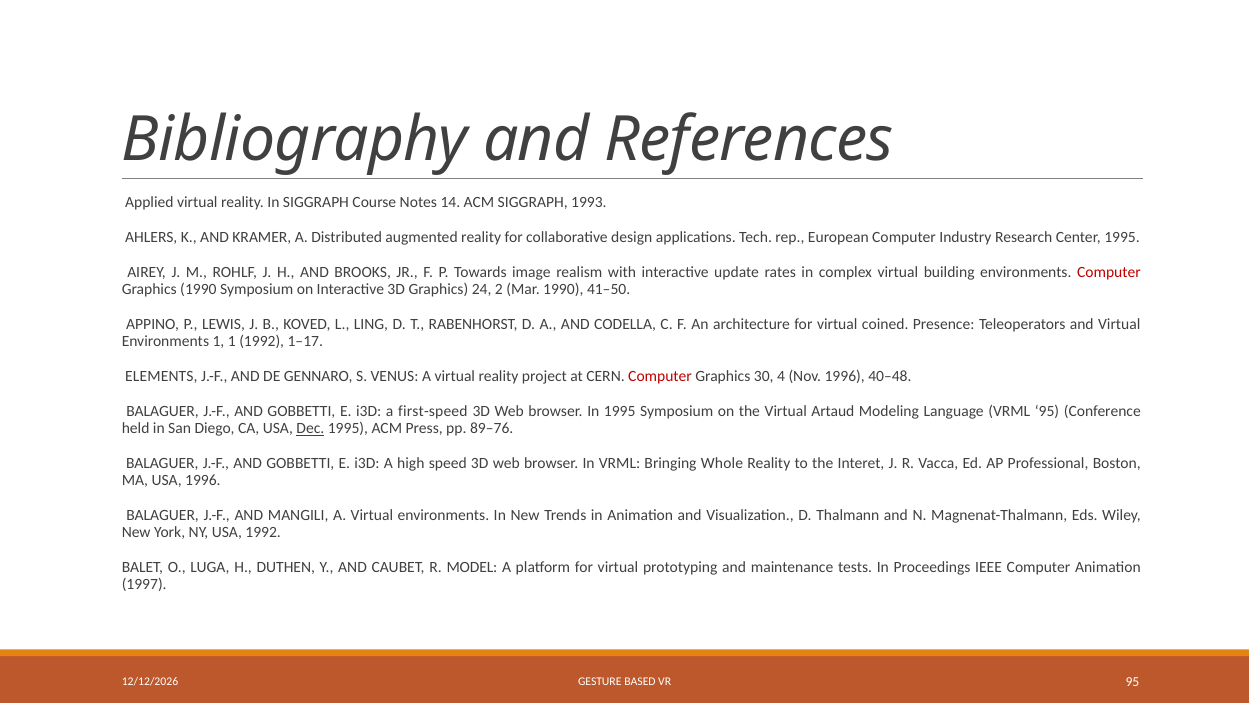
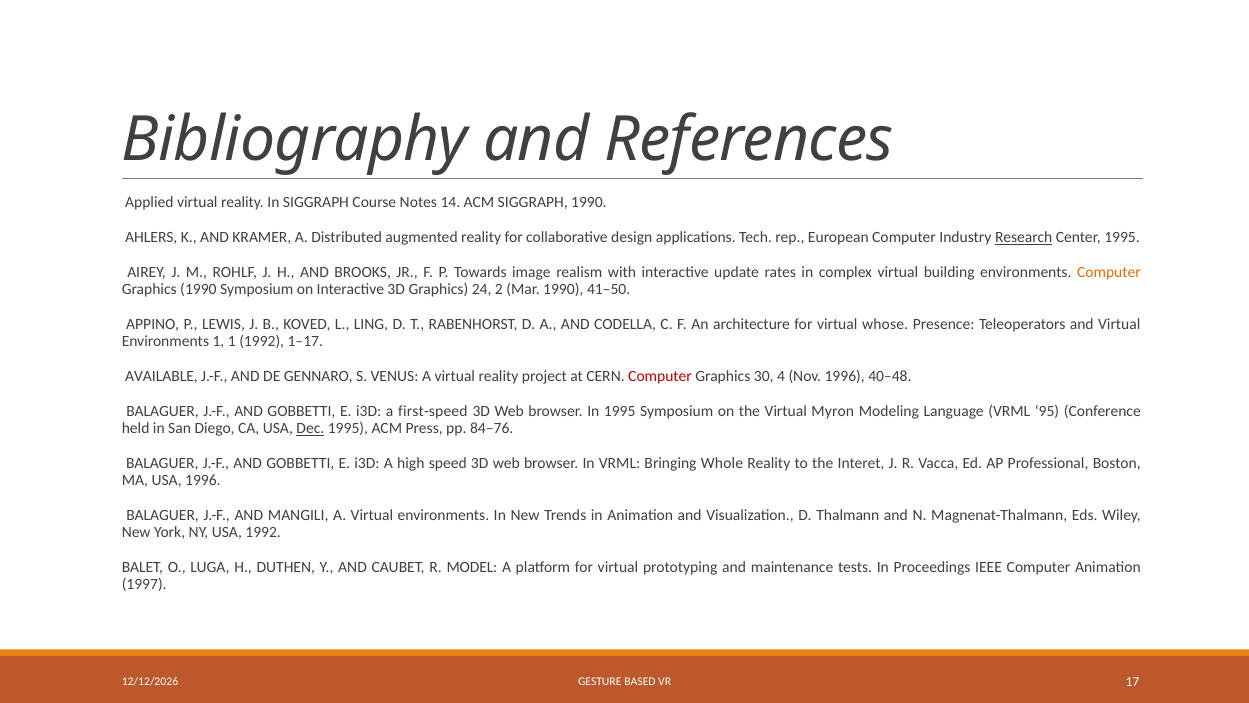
SIGGRAPH 1993: 1993 -> 1990
Research underline: none -> present
Computer at (1109, 272) colour: red -> orange
coined: coined -> whose
ELEMENTS: ELEMENTS -> AVAILABLE
Artaud: Artaud -> Myron
89–76: 89–76 -> 84–76
VR 95: 95 -> 17
